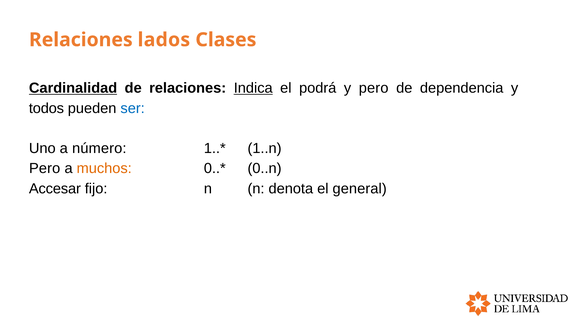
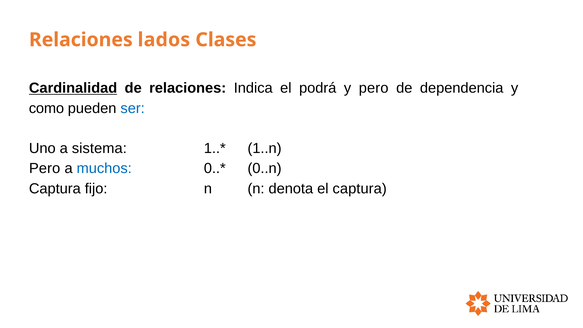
Indica underline: present -> none
todos: todos -> como
número: número -> sistema
muchos colour: orange -> blue
Accesar at (55, 189): Accesar -> Captura
el general: general -> captura
